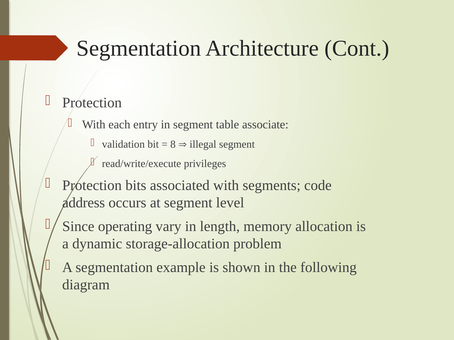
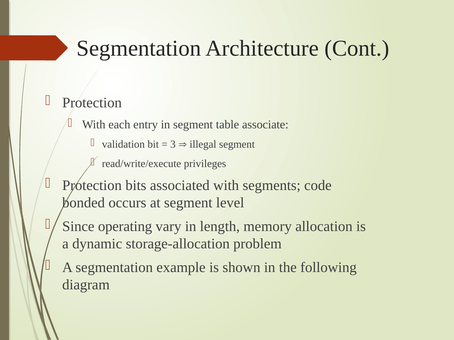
8: 8 -> 3
address: address -> bonded
